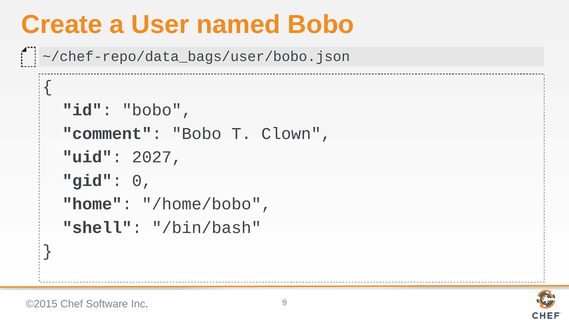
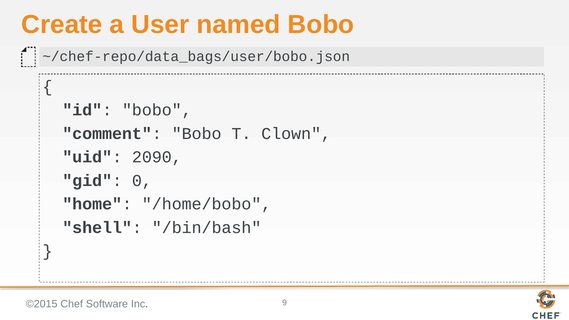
2027: 2027 -> 2090
